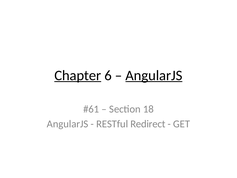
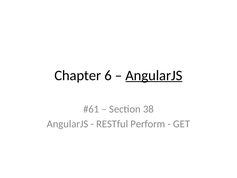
Chapter underline: present -> none
18: 18 -> 38
Redirect: Redirect -> Perform
